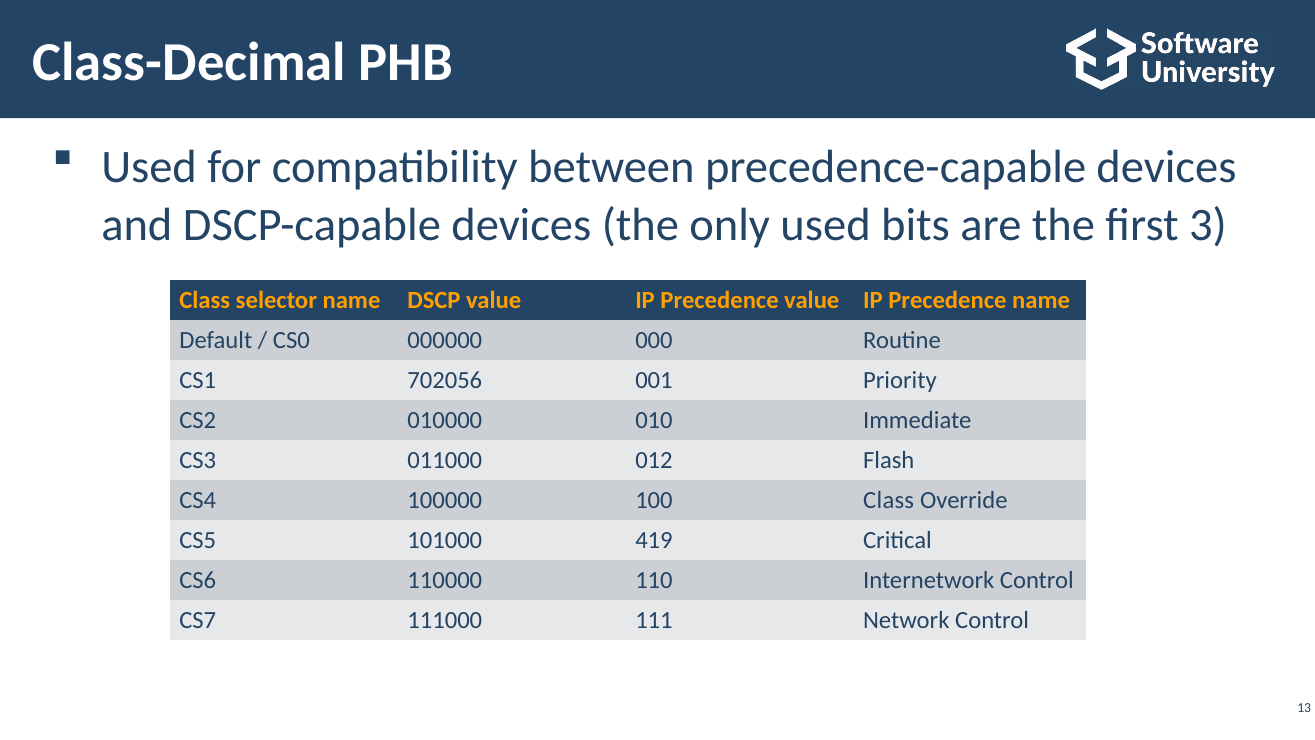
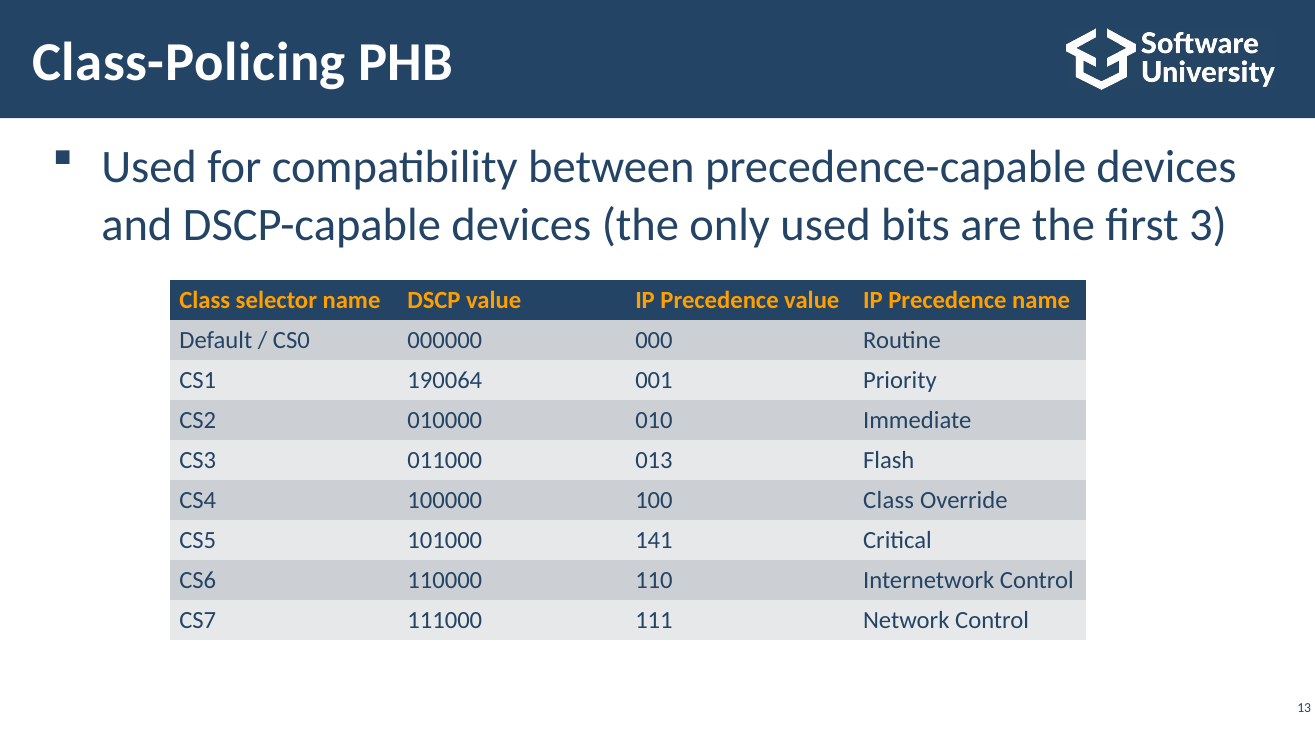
Class-Decimal: Class-Decimal -> Class-Policing
702056: 702056 -> 190064
012: 012 -> 013
419: 419 -> 141
